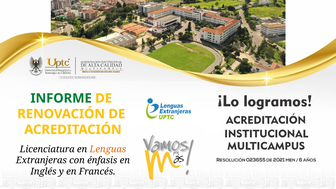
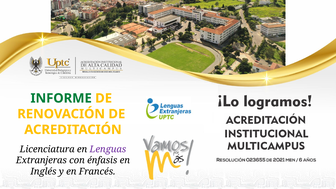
Lenguas colour: orange -> purple
